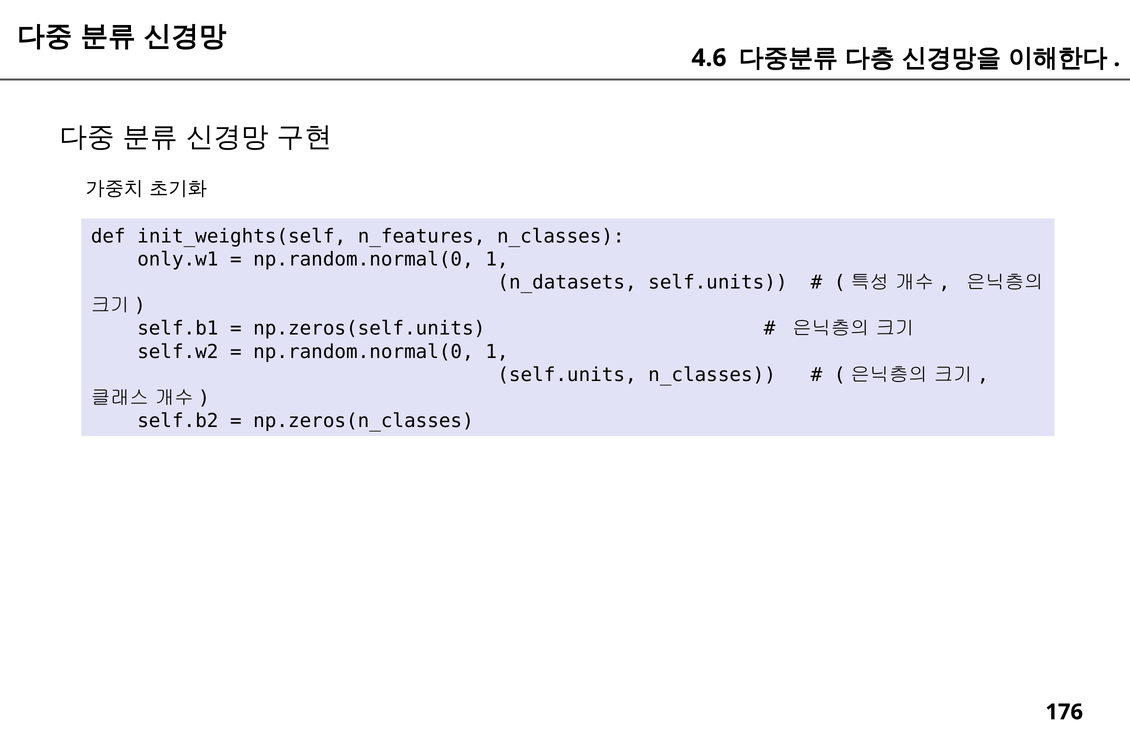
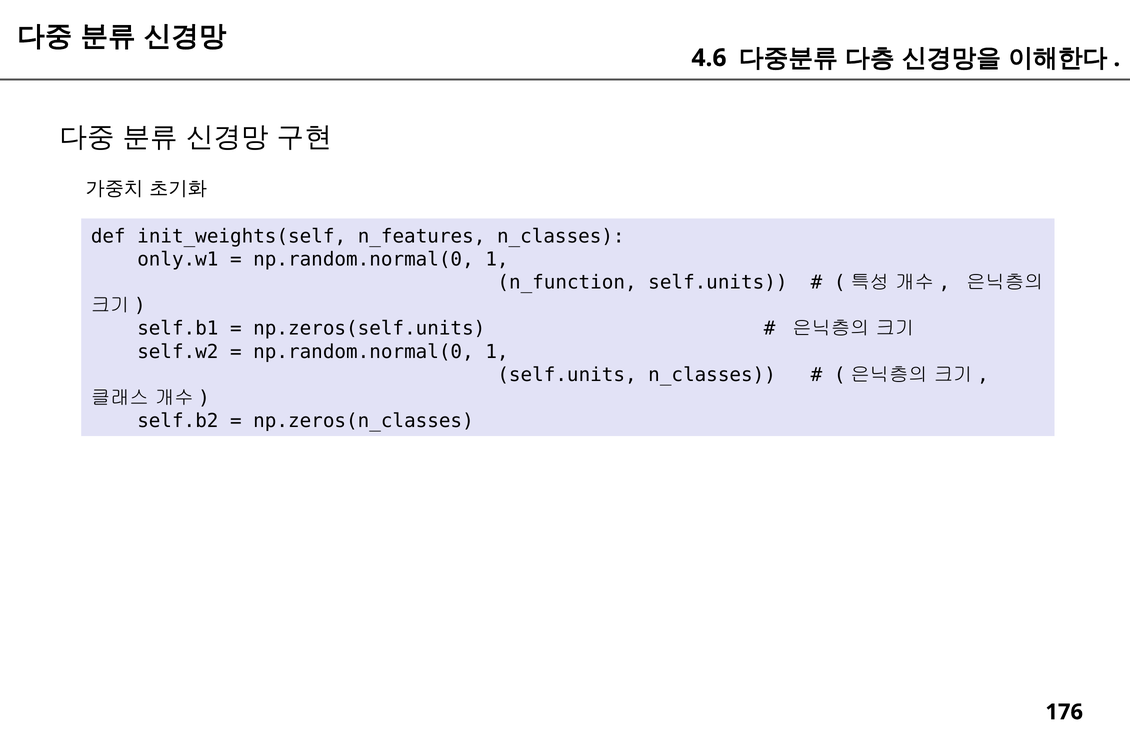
n_datasets: n_datasets -> n_function
